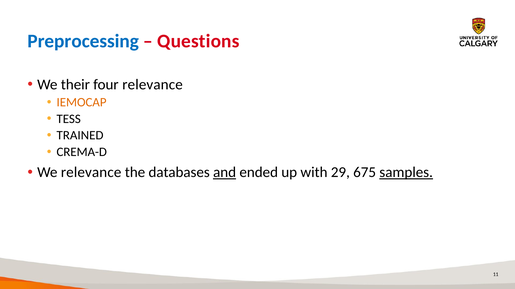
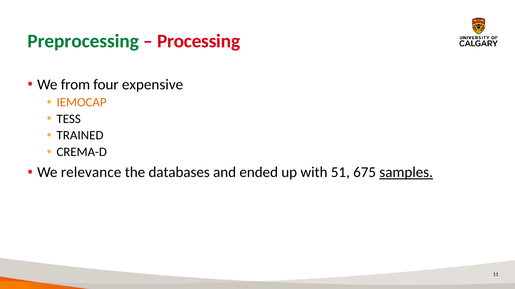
Preprocessing colour: blue -> green
Questions: Questions -> Processing
their: their -> from
four relevance: relevance -> expensive
and underline: present -> none
29: 29 -> 51
